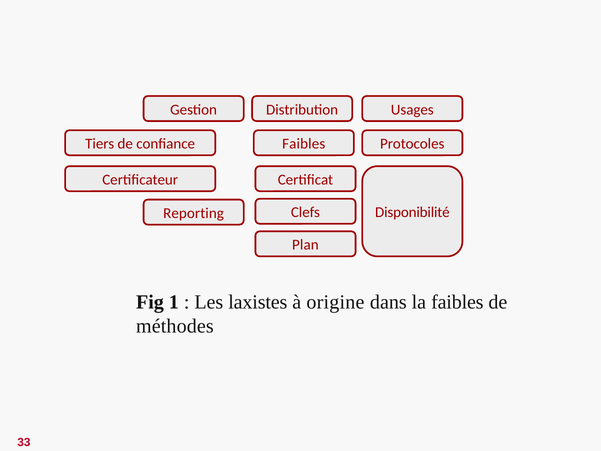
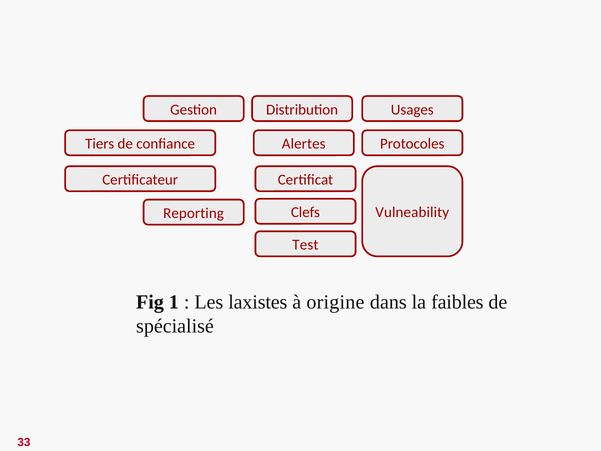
Faibles at (304, 144): Faibles -> Alertes
Disponibilité: Disponibilité -> Vulneability
Plan: Plan -> Test
méthodes: méthodes -> spécialisé
